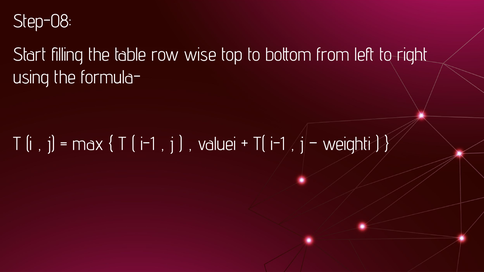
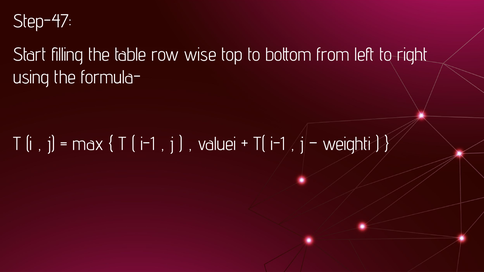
Step-08: Step-08 -> Step-47
